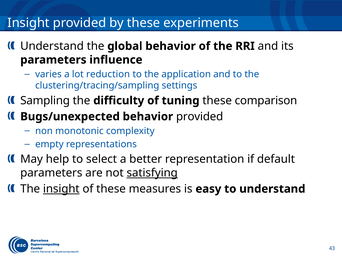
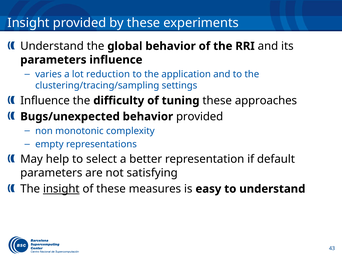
Sampling at (45, 100): Sampling -> Influence
comparison: comparison -> approaches
satisfying underline: present -> none
